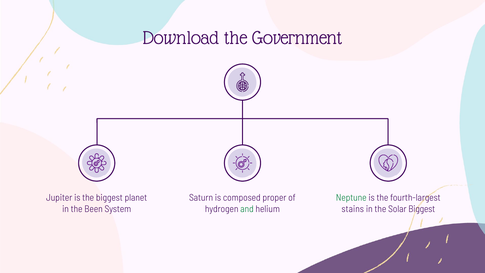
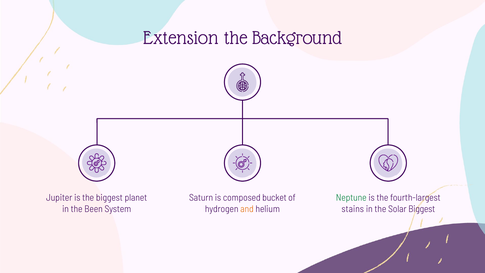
Download: Download -> Extension
Government: Government -> Background
proper: proper -> bucket
and colour: green -> orange
